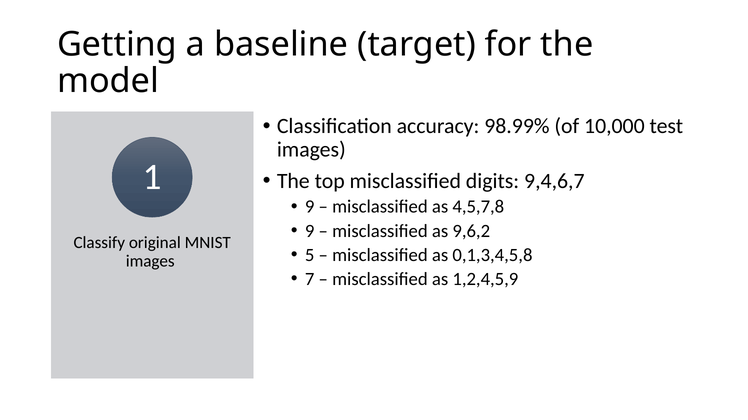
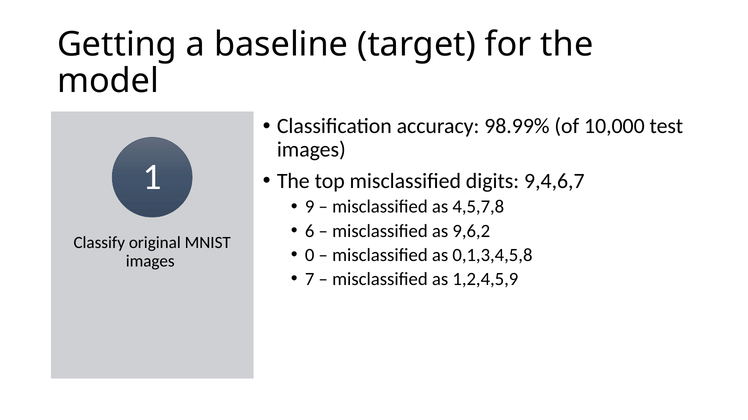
9 at (310, 231): 9 -> 6
5: 5 -> 0
